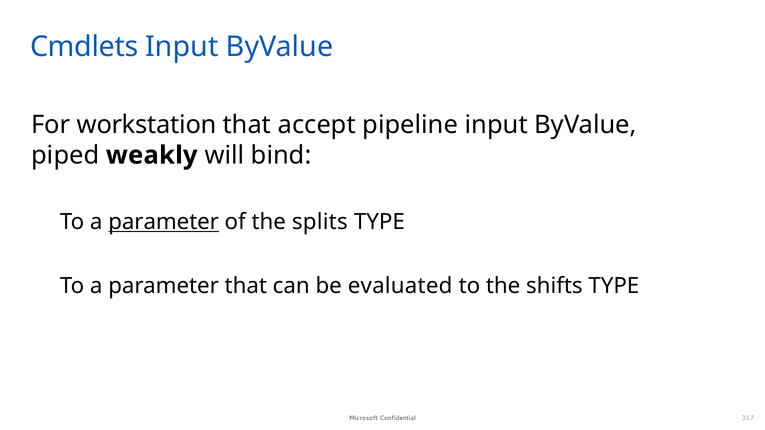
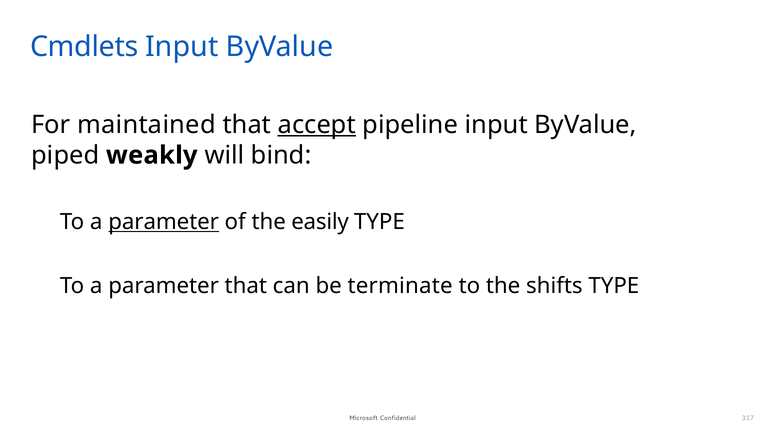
workstation: workstation -> maintained
accept underline: none -> present
splits: splits -> easily
evaluated: evaluated -> terminate
